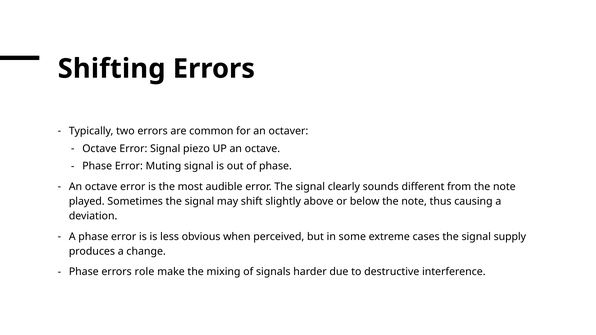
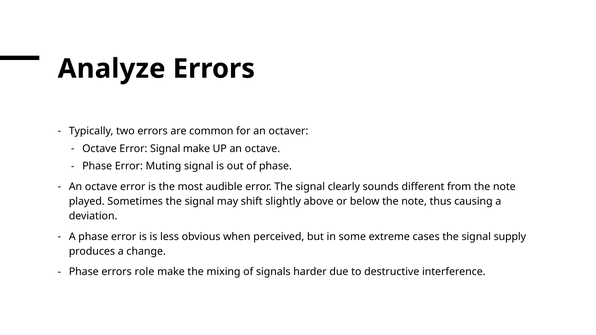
Shifting: Shifting -> Analyze
Signal piezo: piezo -> make
